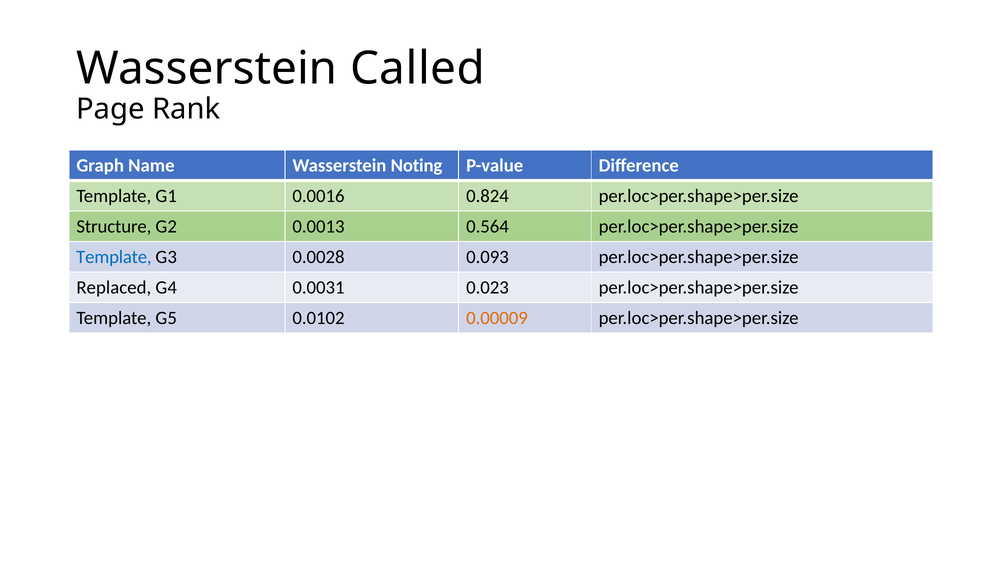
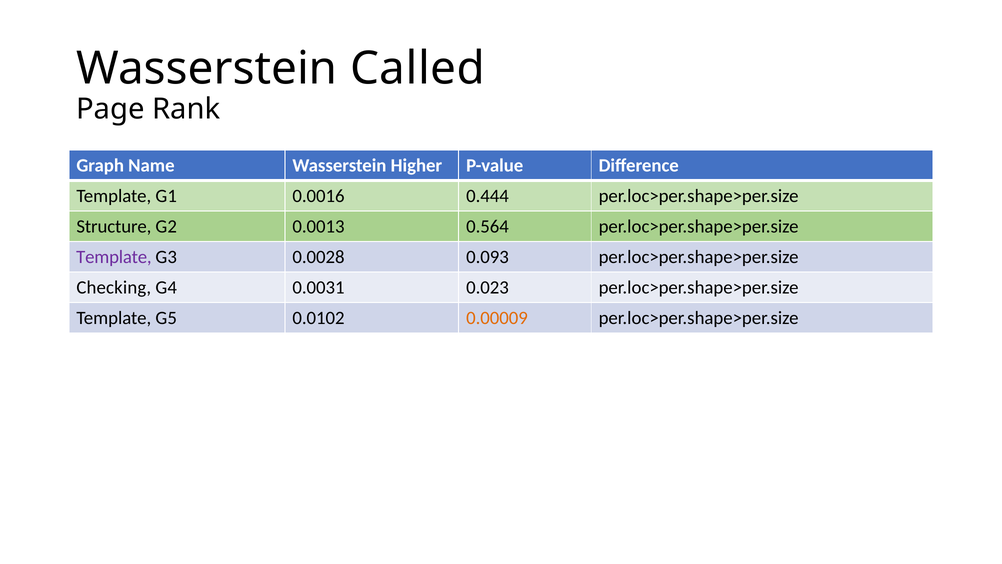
Noting: Noting -> Higher
0.824: 0.824 -> 0.444
Template at (114, 257) colour: blue -> purple
Replaced: Replaced -> Checking
